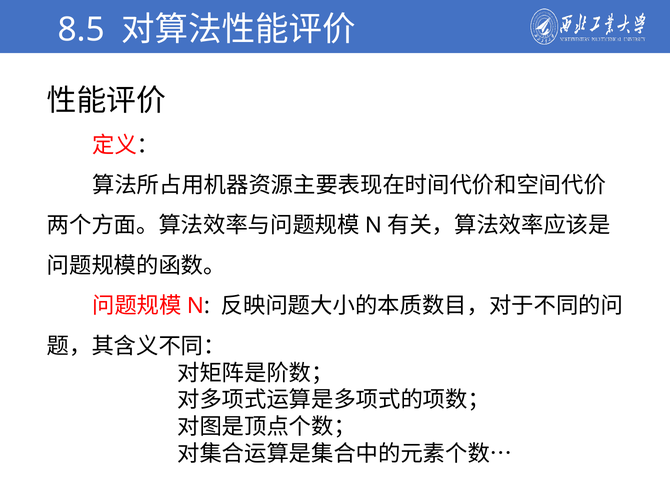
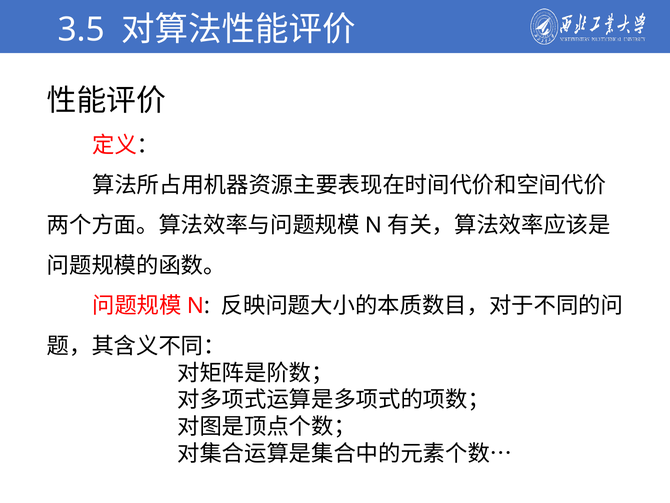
8.5: 8.5 -> 3.5
